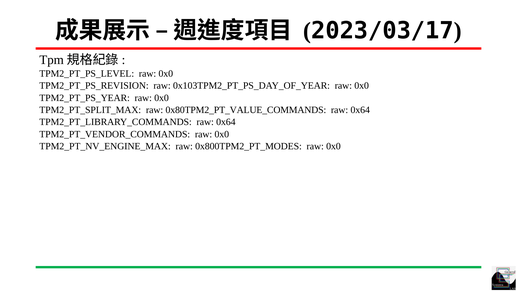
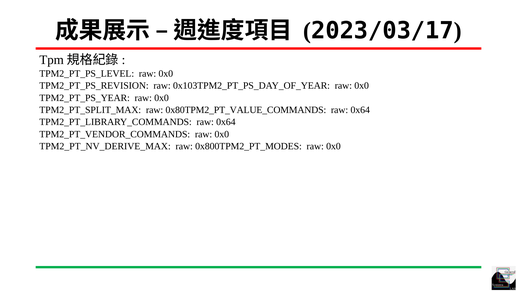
TPM2_PT_NV_ENGINE_MAX: TPM2_PT_NV_ENGINE_MAX -> TPM2_PT_NV_DERIVE_MAX
